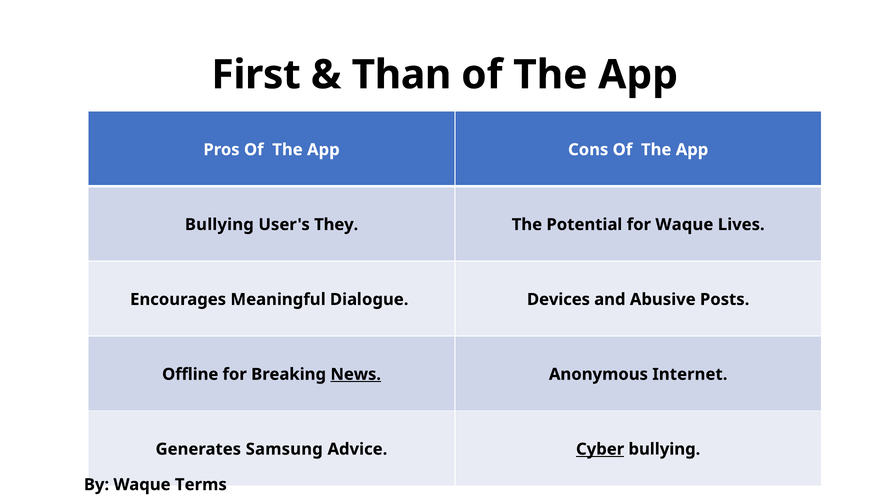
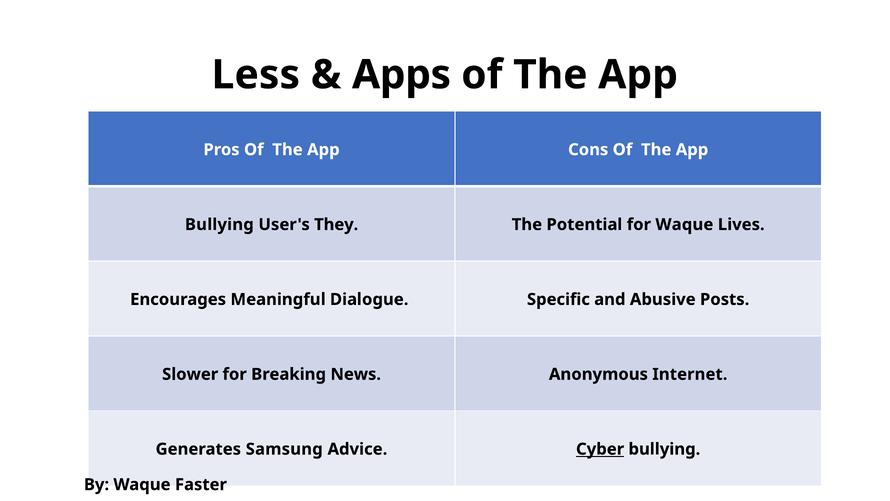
First: First -> Less
Than: Than -> Apps
Devices: Devices -> Specific
Offline: Offline -> Slower
News underline: present -> none
Terms: Terms -> Faster
